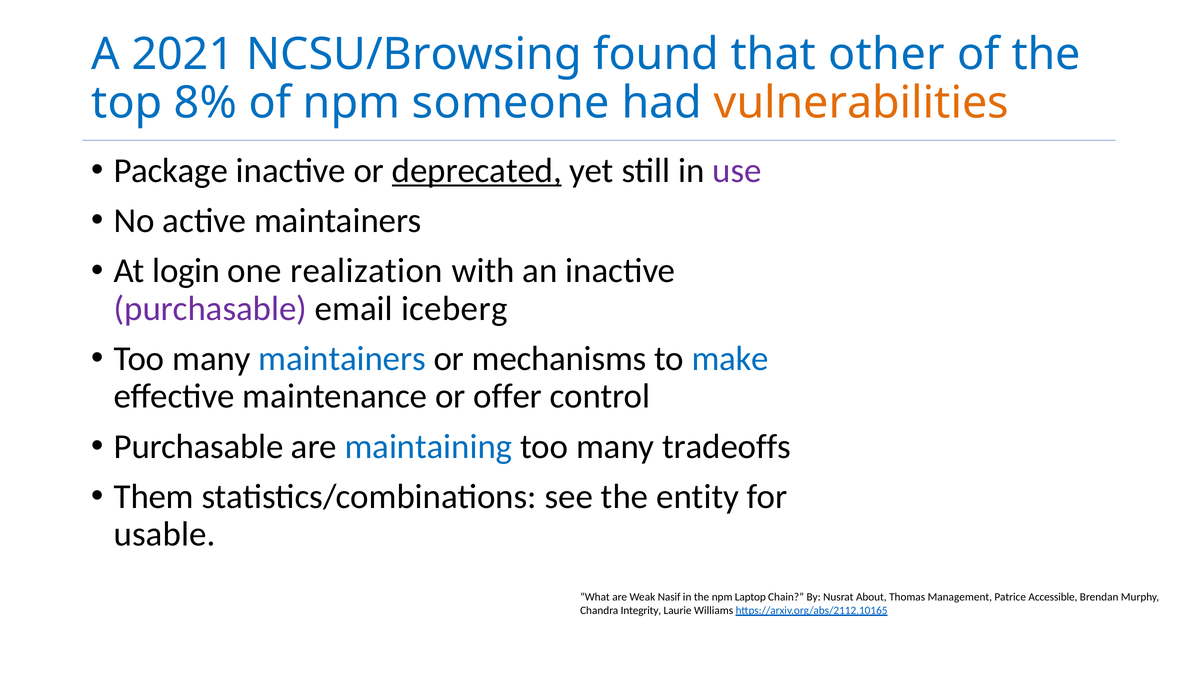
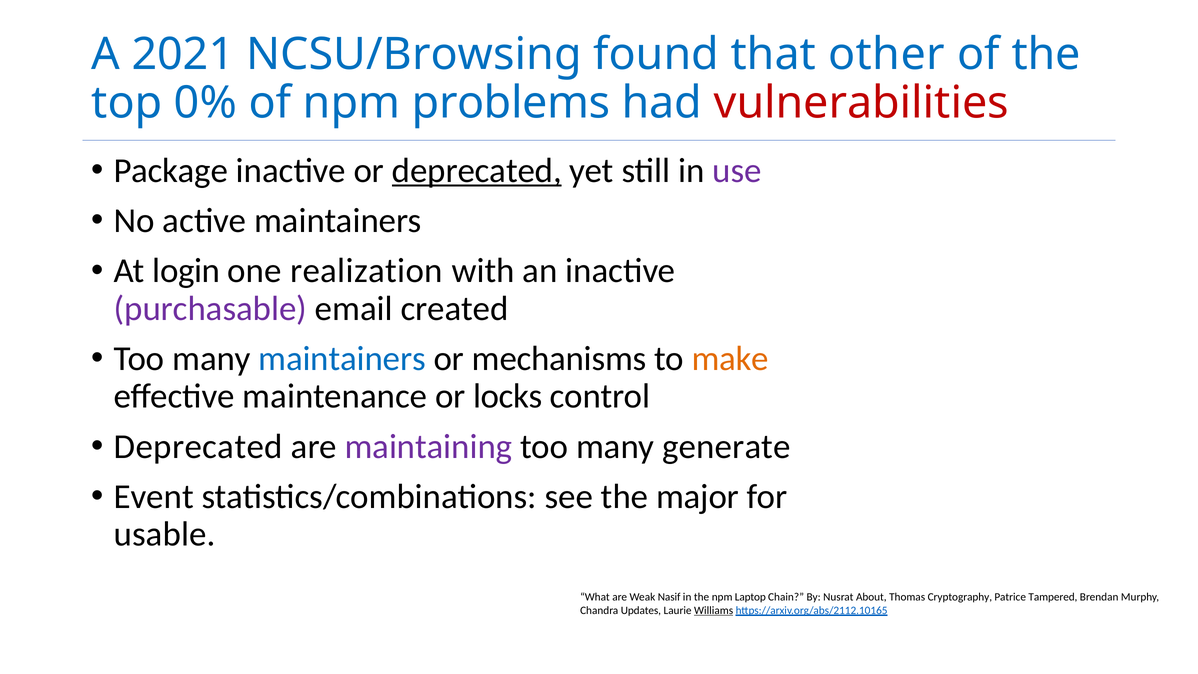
8%: 8% -> 0%
someone: someone -> problems
vulnerabilities colour: orange -> red
iceberg: iceberg -> created
make colour: blue -> orange
offer: offer -> locks
Purchasable at (199, 446): Purchasable -> Deprecated
maintaining colour: blue -> purple
tradeoffs: tradeoffs -> generate
Them: Them -> Event
entity: entity -> major
Management: Management -> Cryptography
Accessible: Accessible -> Tampered
Integrity: Integrity -> Updates
Williams underline: none -> present
